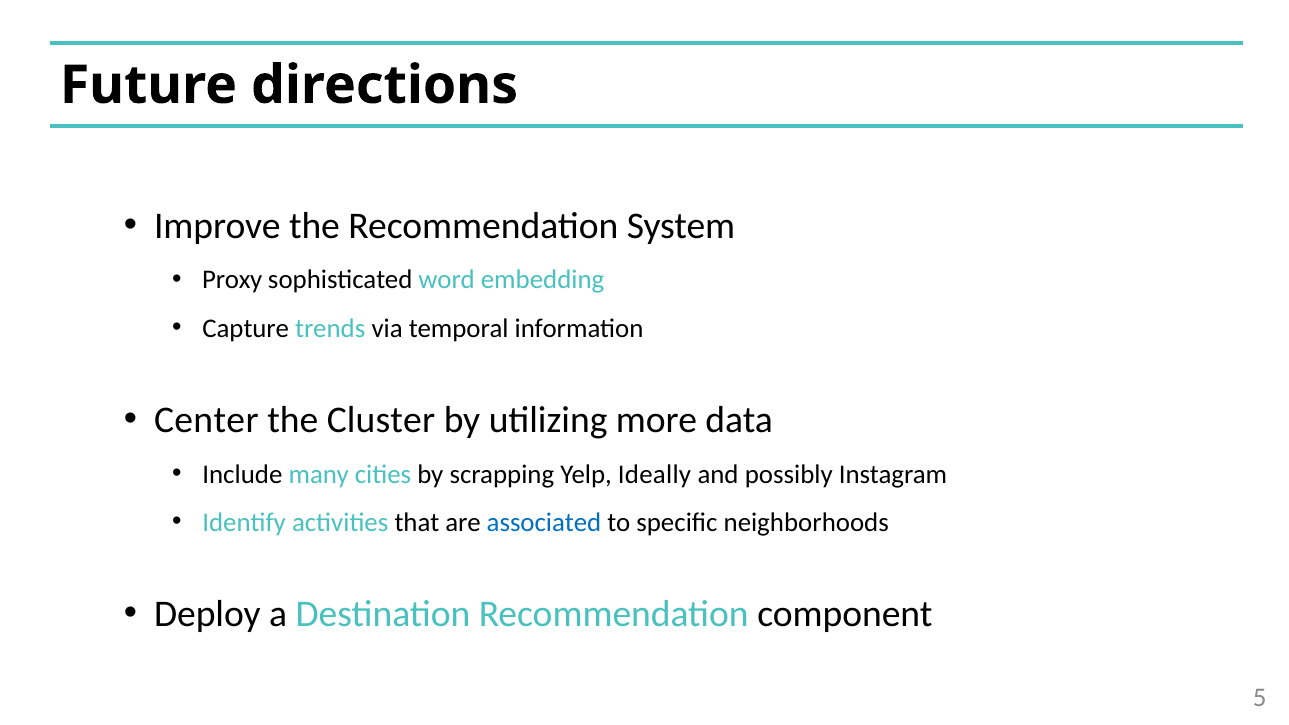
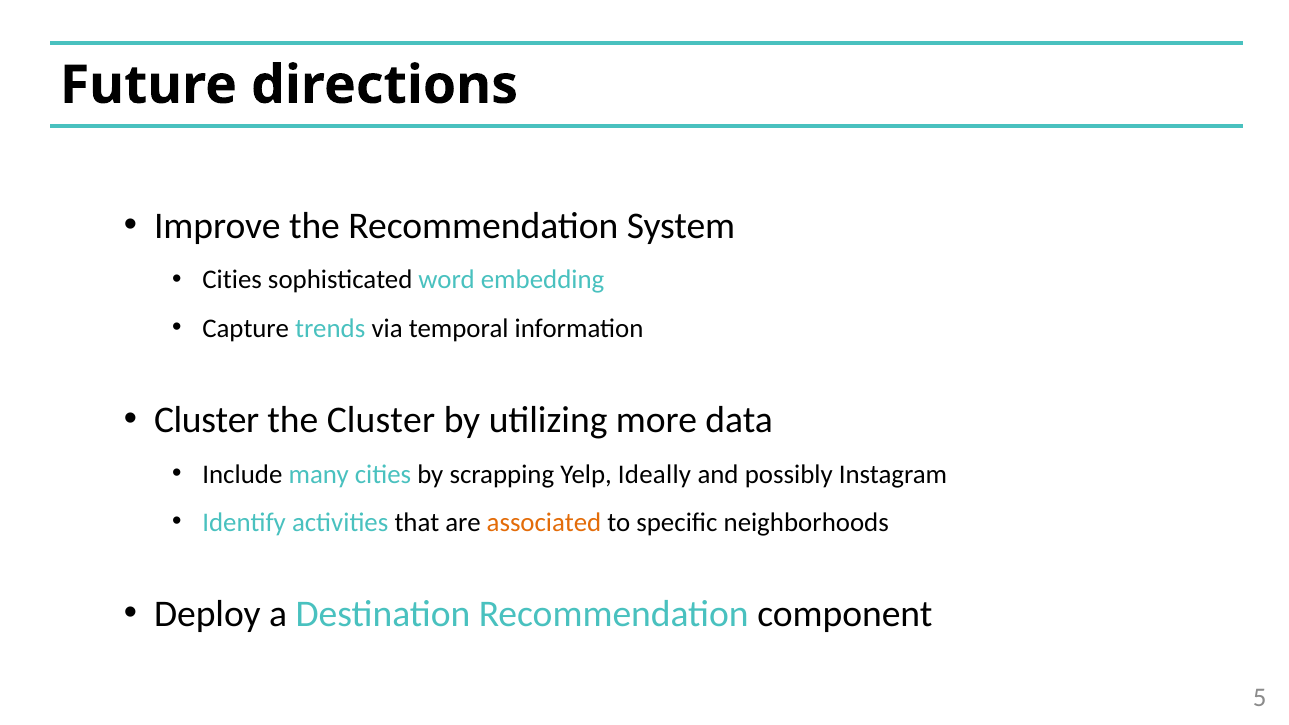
Proxy at (232, 280): Proxy -> Cities
Center at (206, 420): Center -> Cluster
associated colour: blue -> orange
